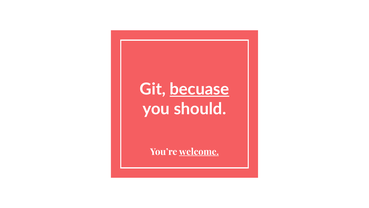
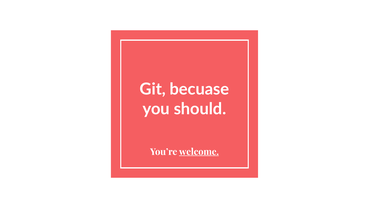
becuase underline: present -> none
